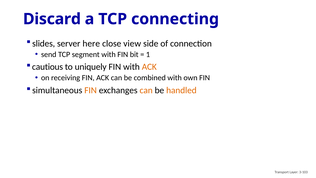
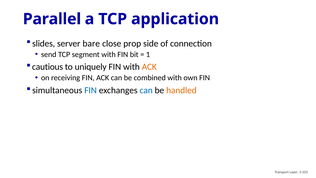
Discard: Discard -> Parallel
connecting: connecting -> application
here: here -> bare
view: view -> prop
FIN at (91, 90) colour: orange -> blue
can at (146, 90) colour: orange -> blue
